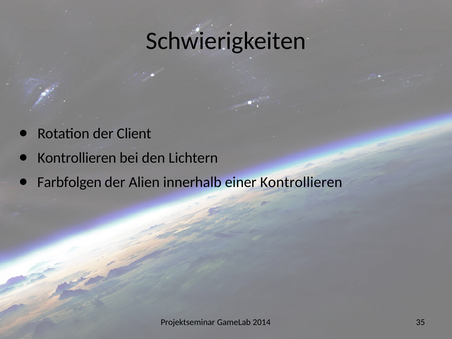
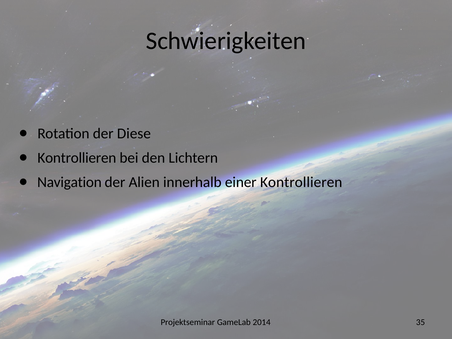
Client: Client -> Diese
Farbfolgen: Farbfolgen -> Navigation
